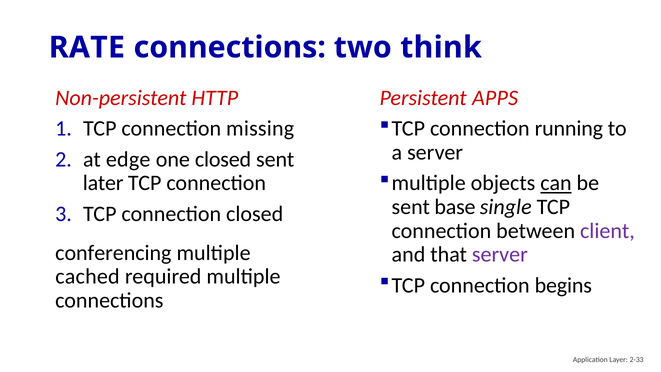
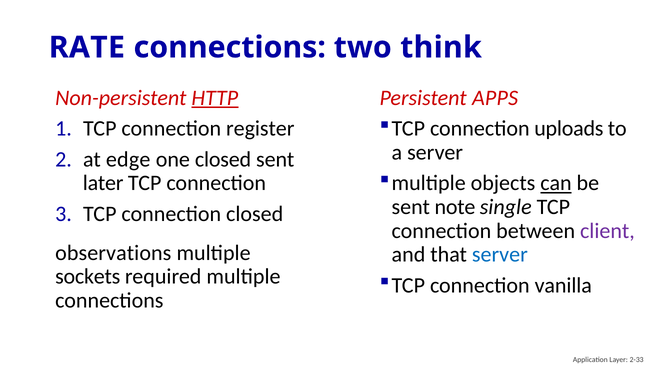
HTTP underline: none -> present
running: running -> uploads
missing: missing -> register
base: base -> note
conferencing: conferencing -> observations
server at (500, 254) colour: purple -> blue
cached: cached -> sockets
begins: begins -> vanilla
